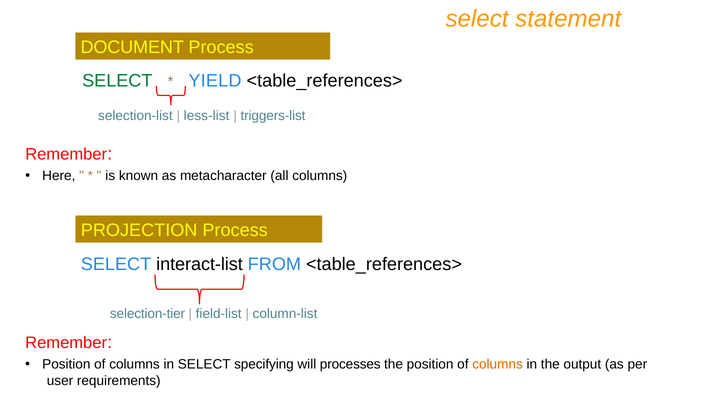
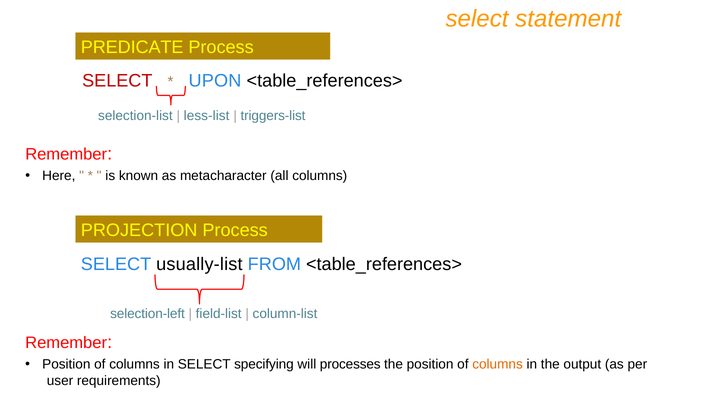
DOCUMENT: DOCUMENT -> PREDICATE
SELECT at (117, 81) colour: green -> red
YIELD: YIELD -> UPON
interact-list: interact-list -> usually-list
selection-tier: selection-tier -> selection-left
